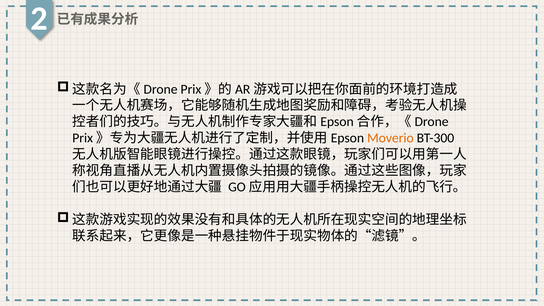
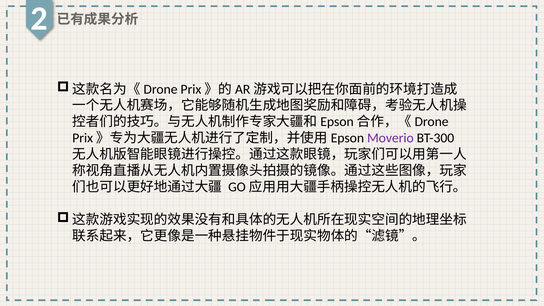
Moverio colour: orange -> purple
